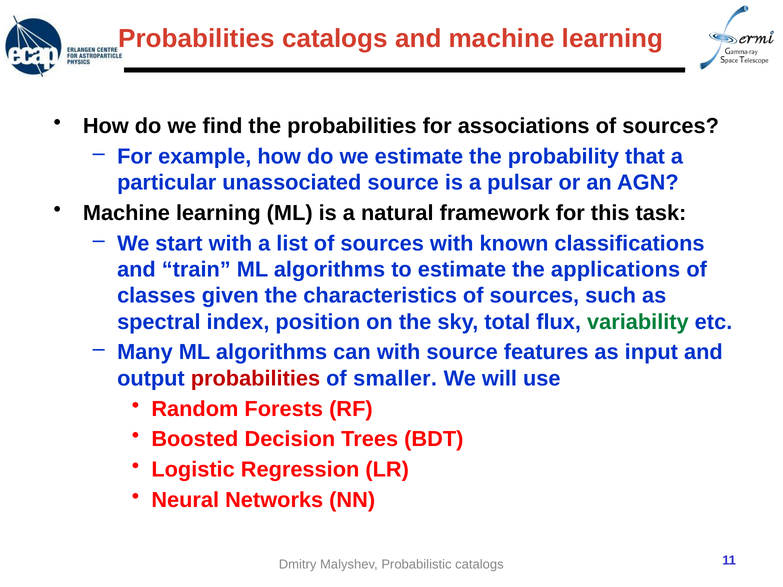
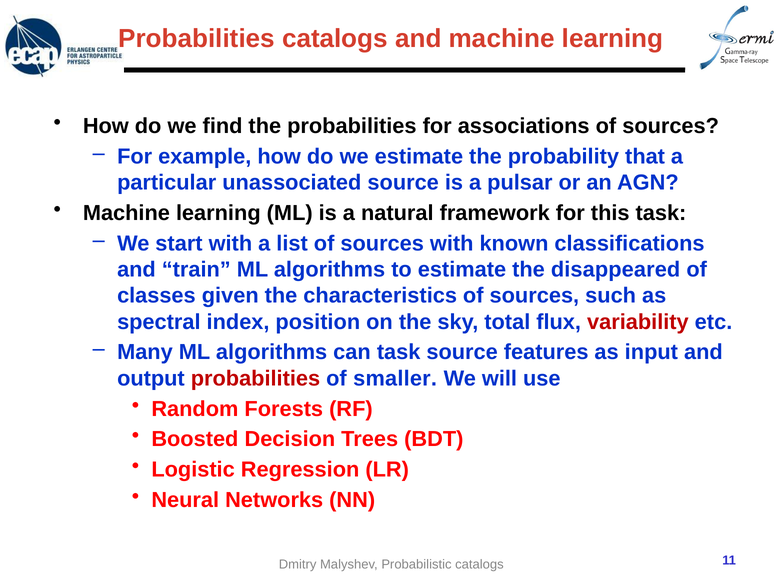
applications: applications -> disappeared
variability colour: green -> red
can with: with -> task
